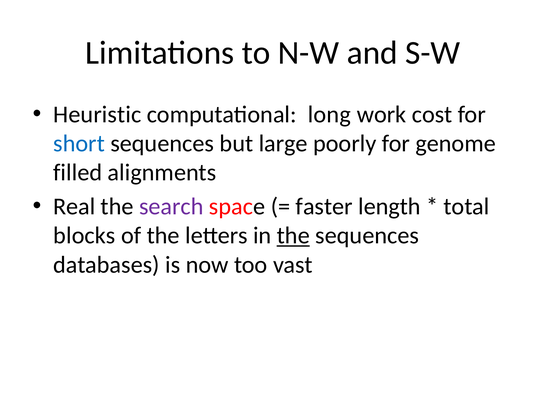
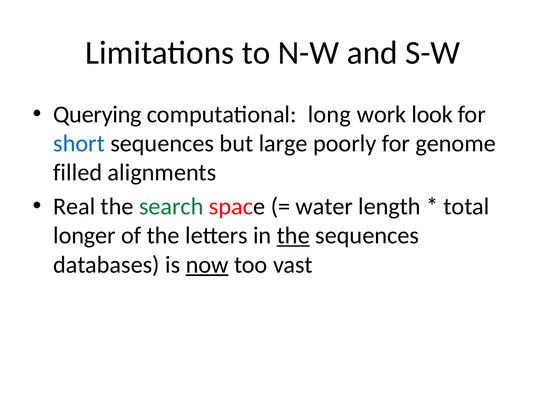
Heuristic: Heuristic -> Querying
cost: cost -> look
search colour: purple -> green
faster: faster -> water
blocks: blocks -> longer
now underline: none -> present
